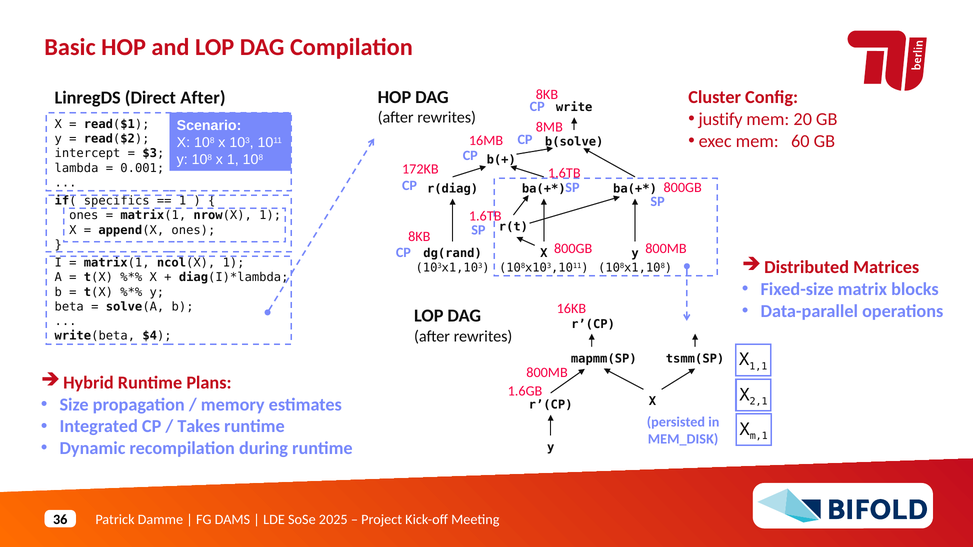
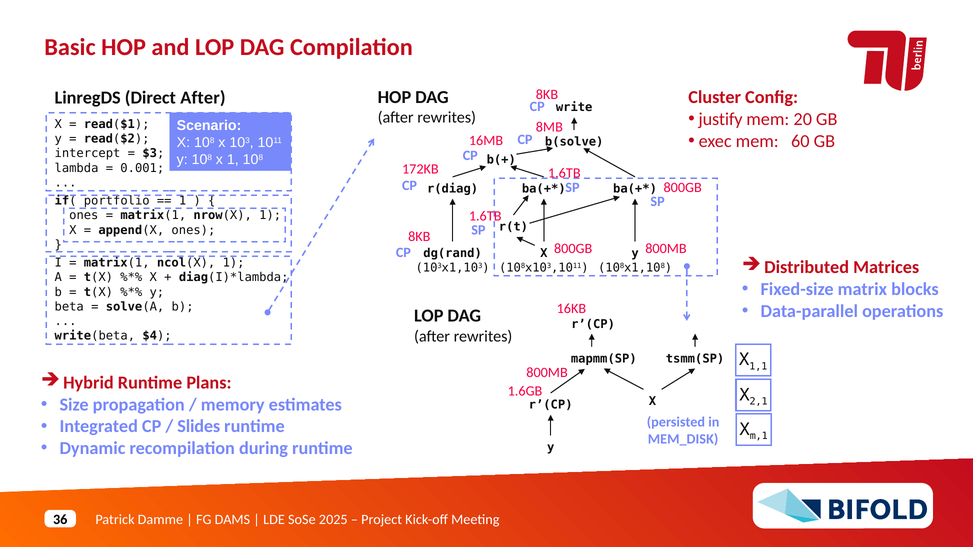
specifics: specifics -> portfolio
Takes: Takes -> Slides
